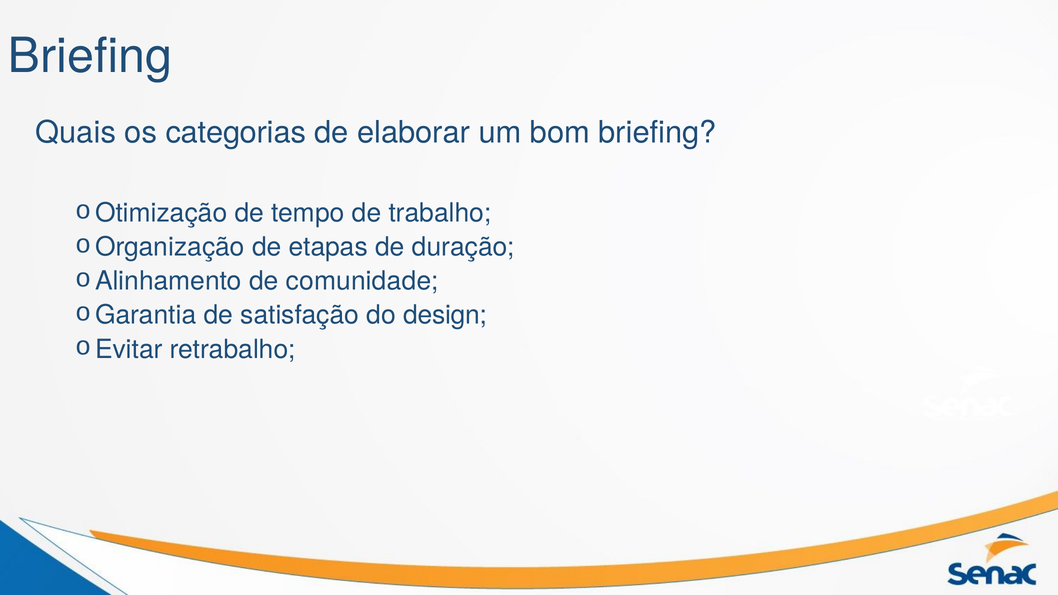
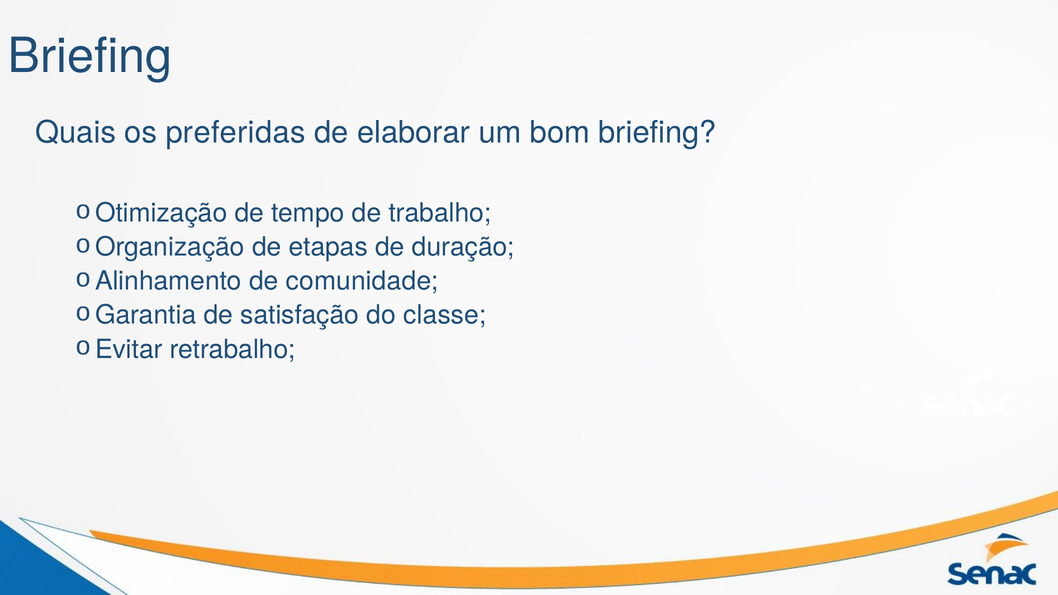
categorias: categorias -> preferidas
design: design -> classe
